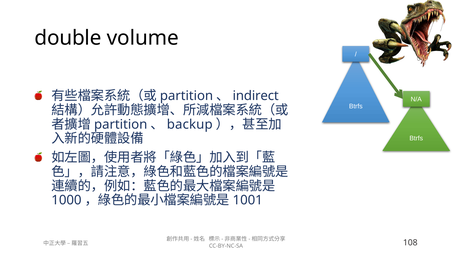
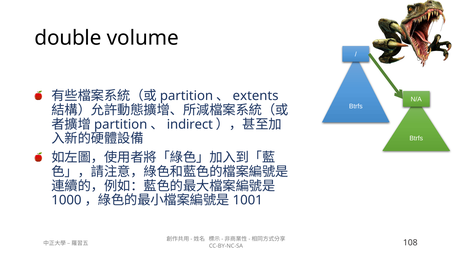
indirect: indirect -> extents
backup: backup -> indirect
